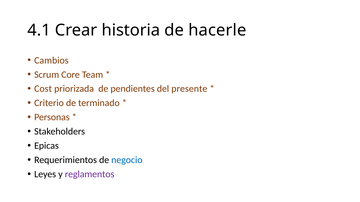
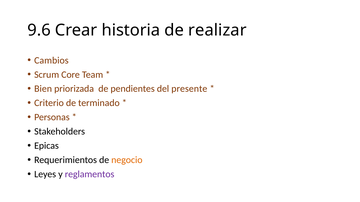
4.1: 4.1 -> 9.6
hacerle: hacerle -> realizar
Cost: Cost -> Bien
negocio colour: blue -> orange
